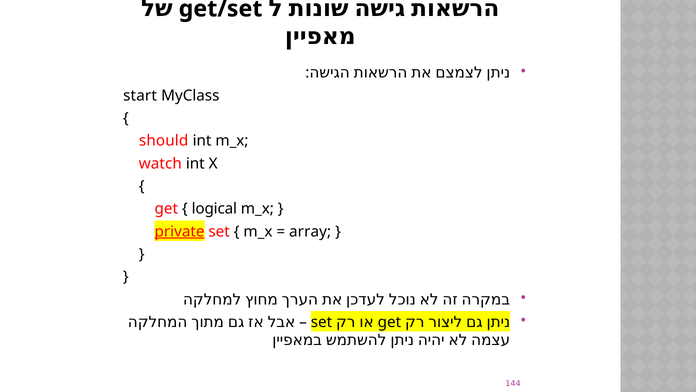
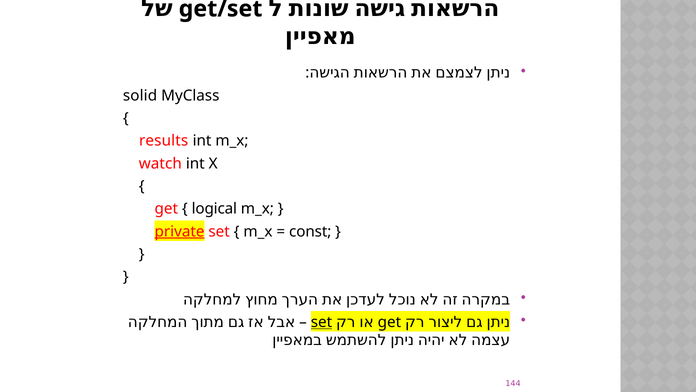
start: start -> solid
should: should -> results
array: array -> const
set at (322, 322) underline: none -> present
